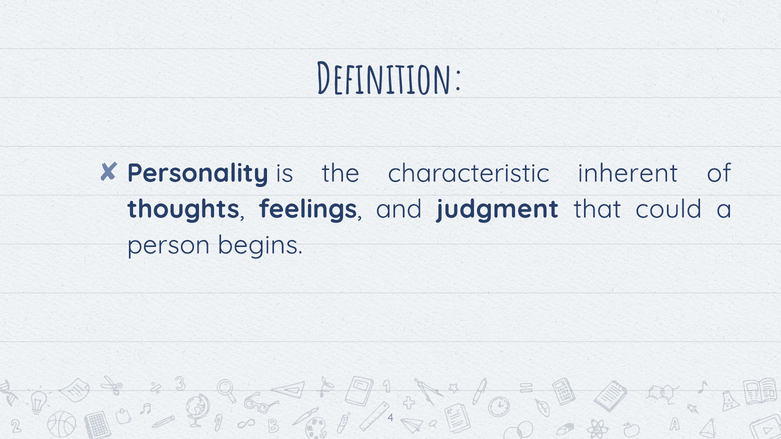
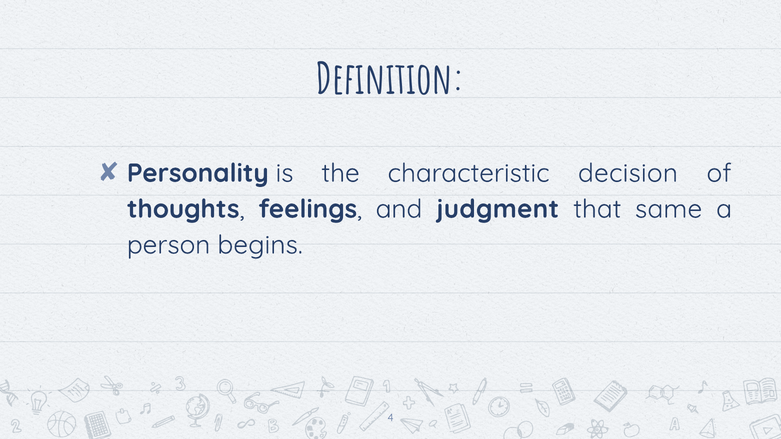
inherent: inherent -> decision
could: could -> same
